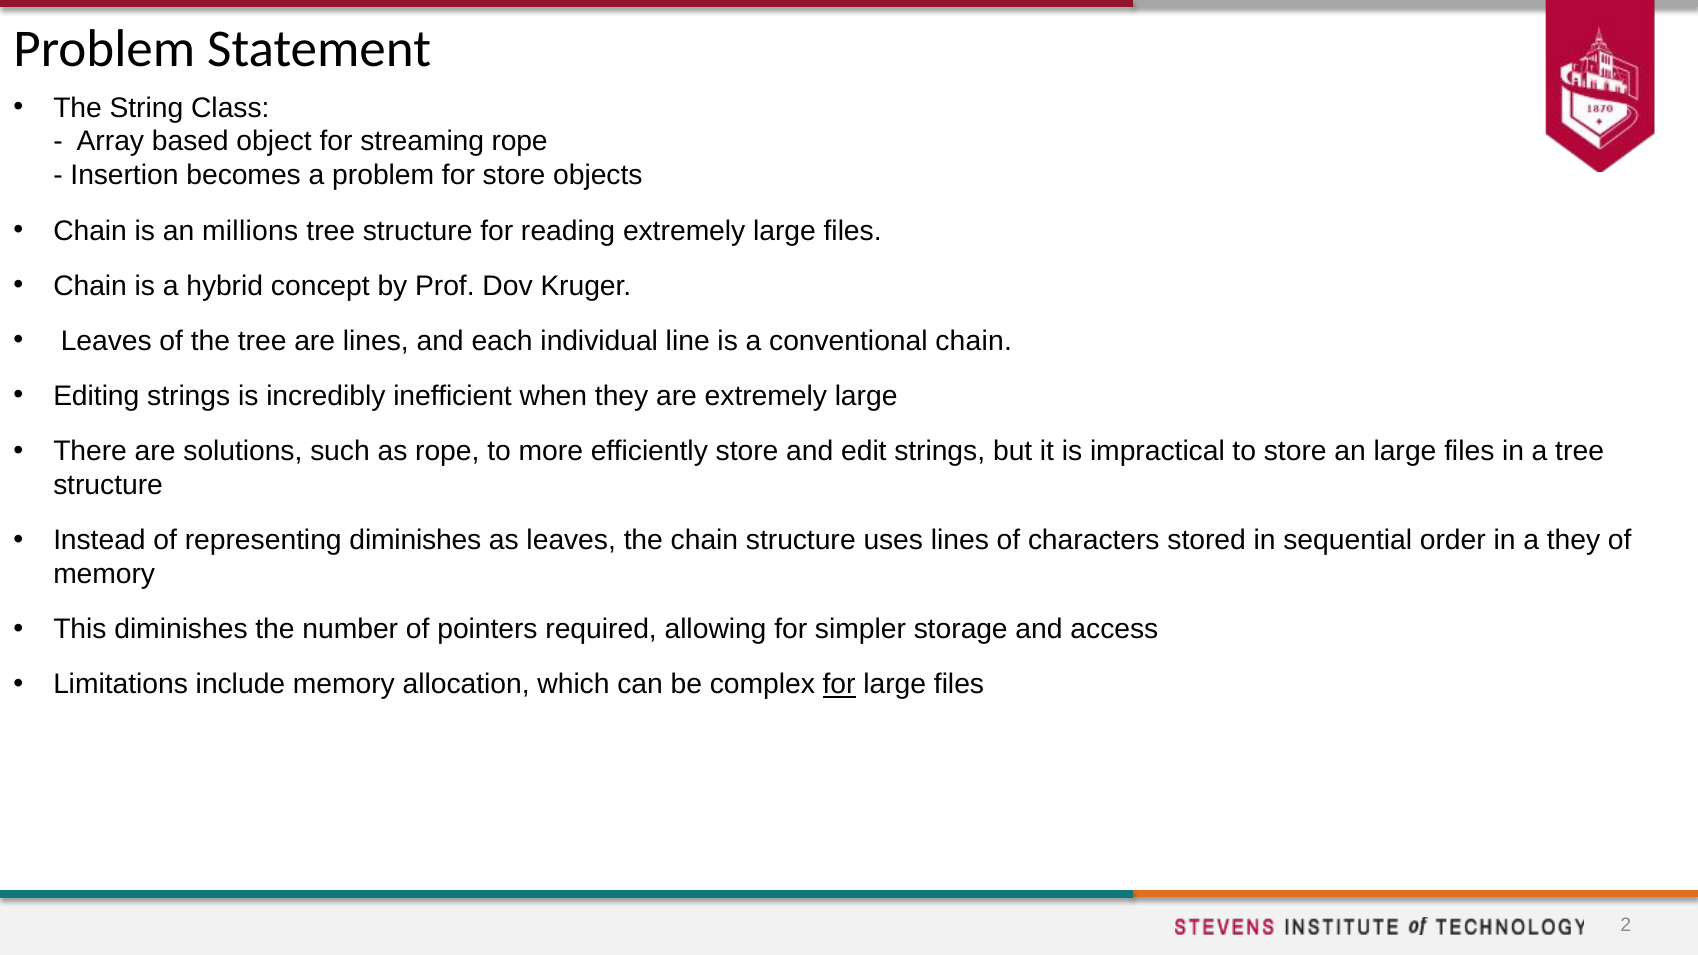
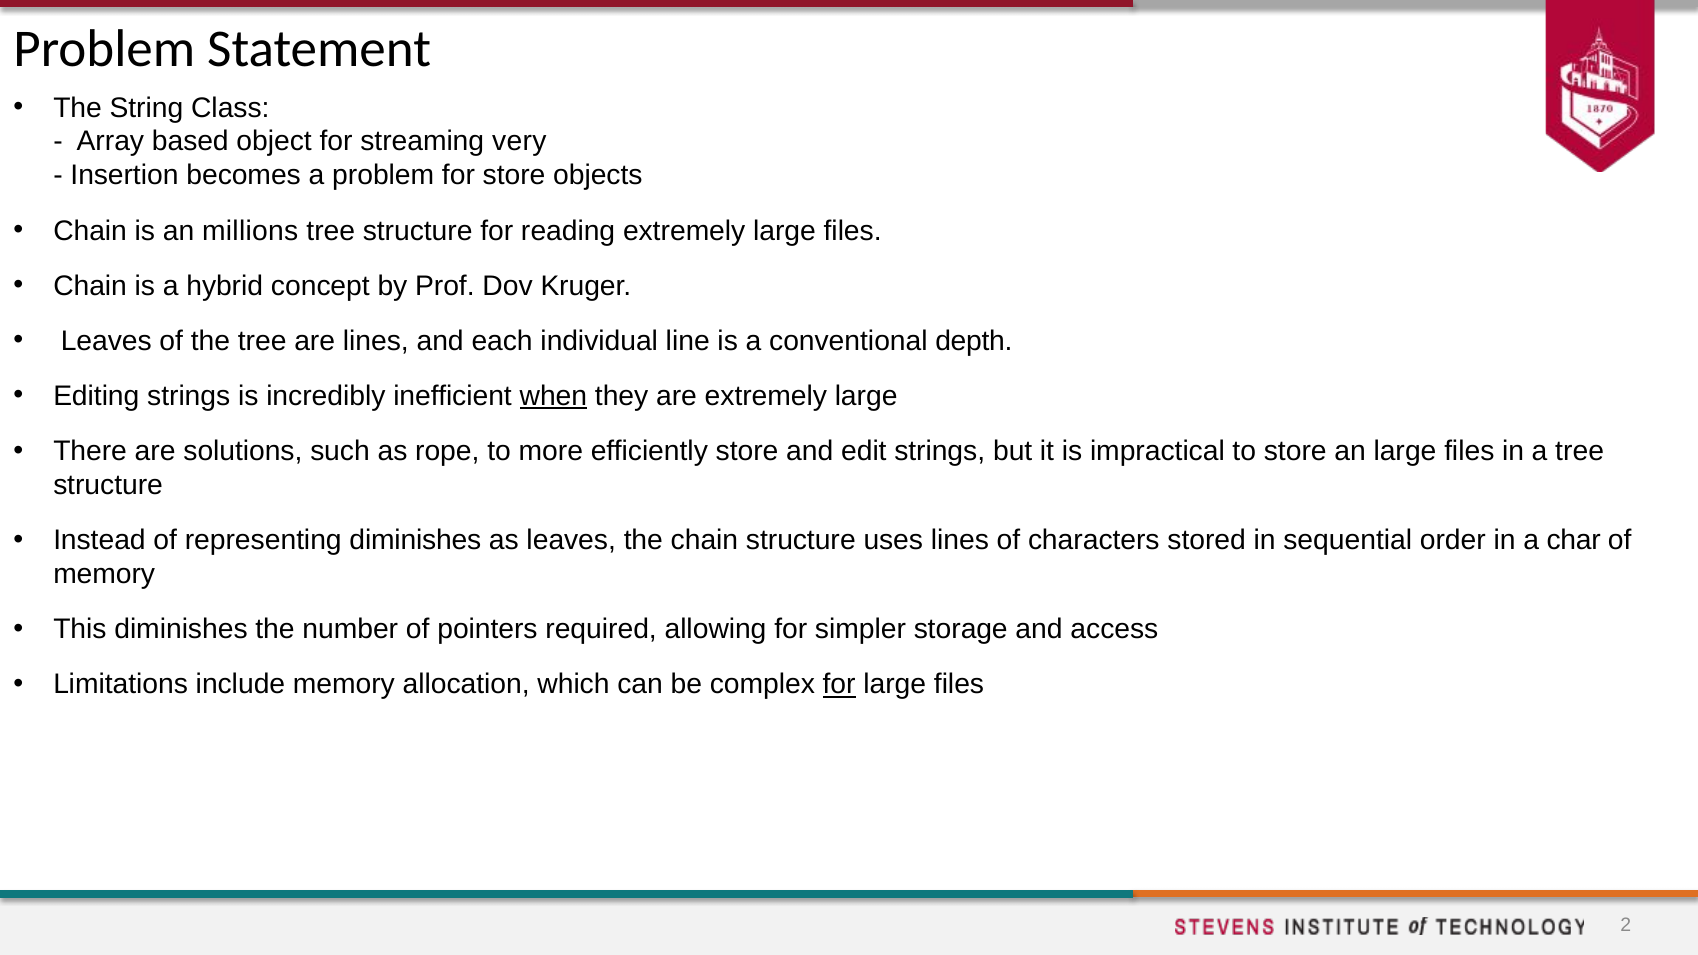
streaming rope: rope -> very
conventional chain: chain -> depth
when underline: none -> present
a they: they -> char
